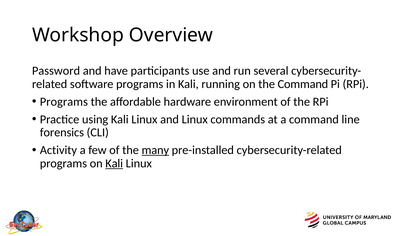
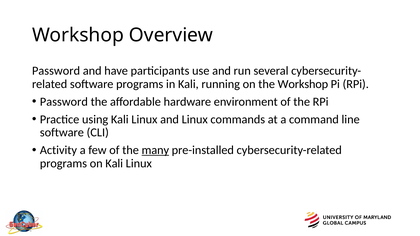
the Command: Command -> Workshop
Programs at (64, 102): Programs -> Password
forensics at (62, 133): forensics -> software
Kali at (114, 164) underline: present -> none
